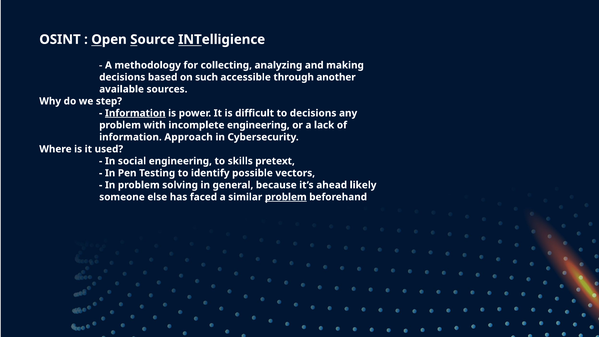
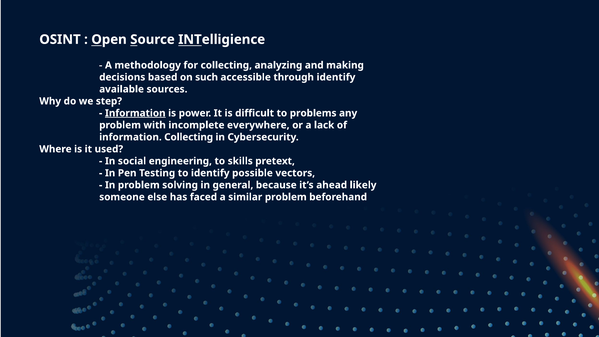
through another: another -> identify
to decisions: decisions -> problems
incomplete engineering: engineering -> everywhere
information Approach: Approach -> Collecting
problem at (286, 197) underline: present -> none
